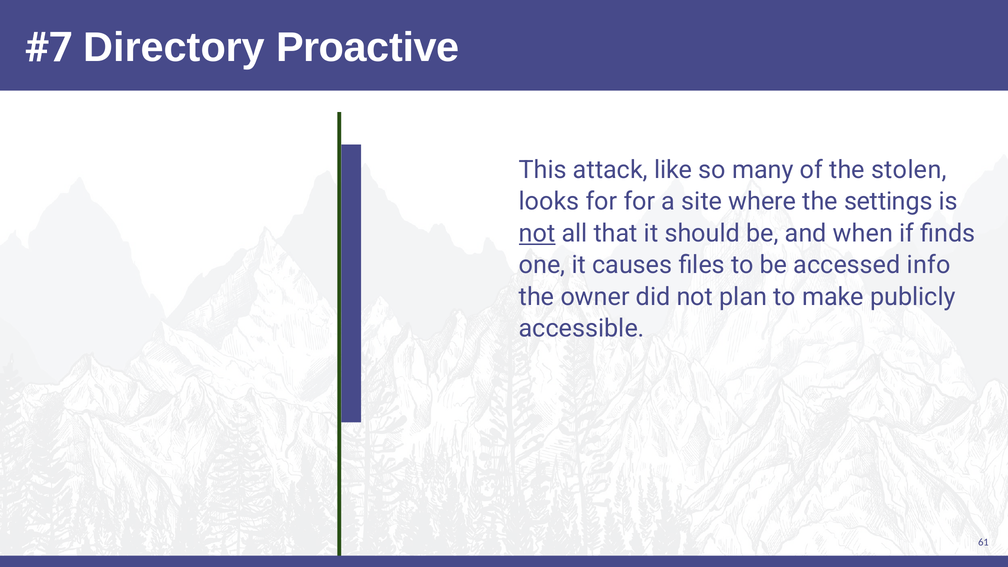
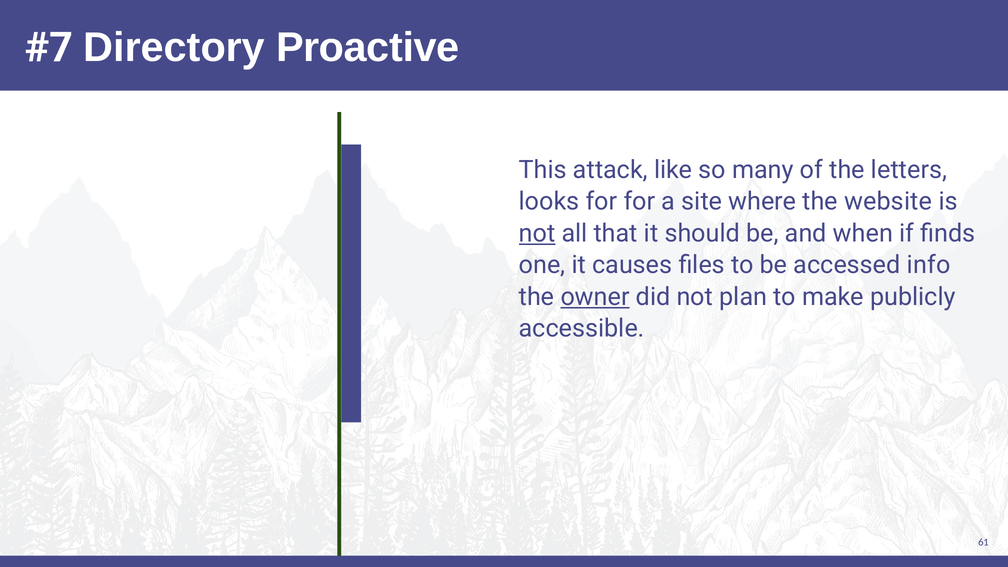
stolen: stolen -> letters
settings: settings -> website
owner underline: none -> present
